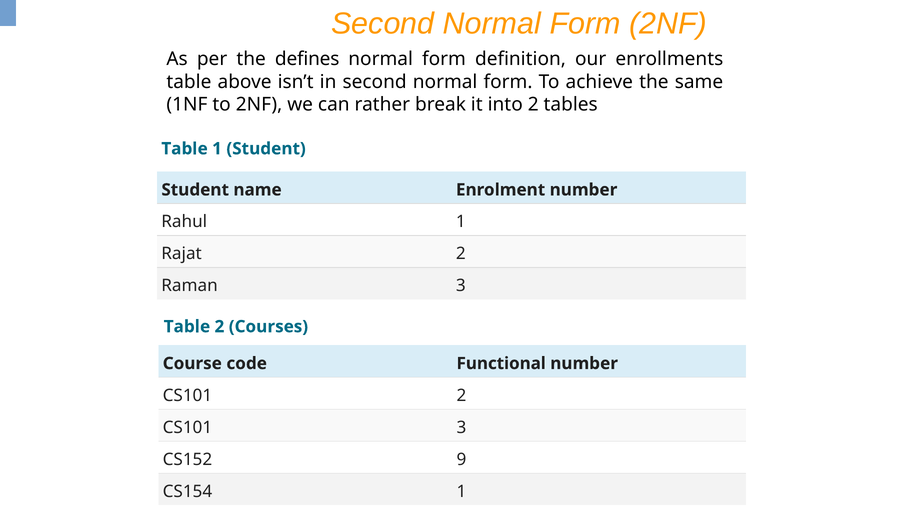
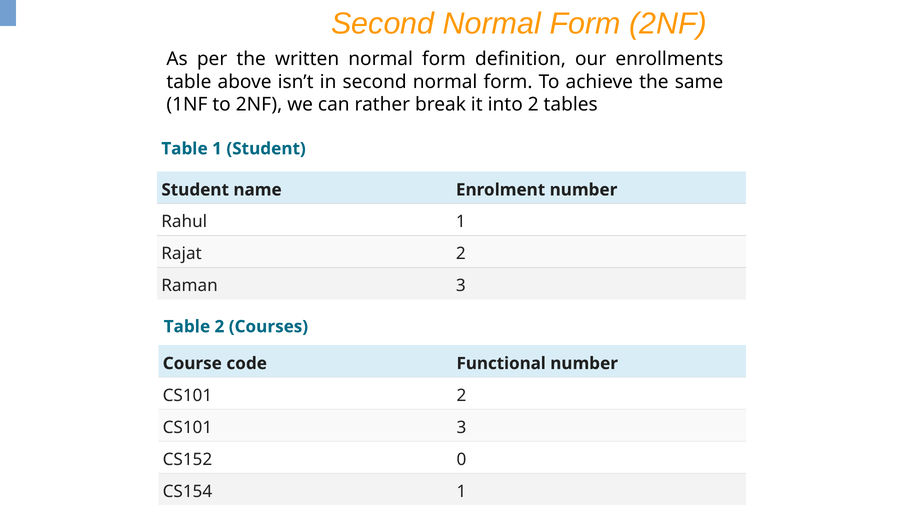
defines: defines -> written
9: 9 -> 0
